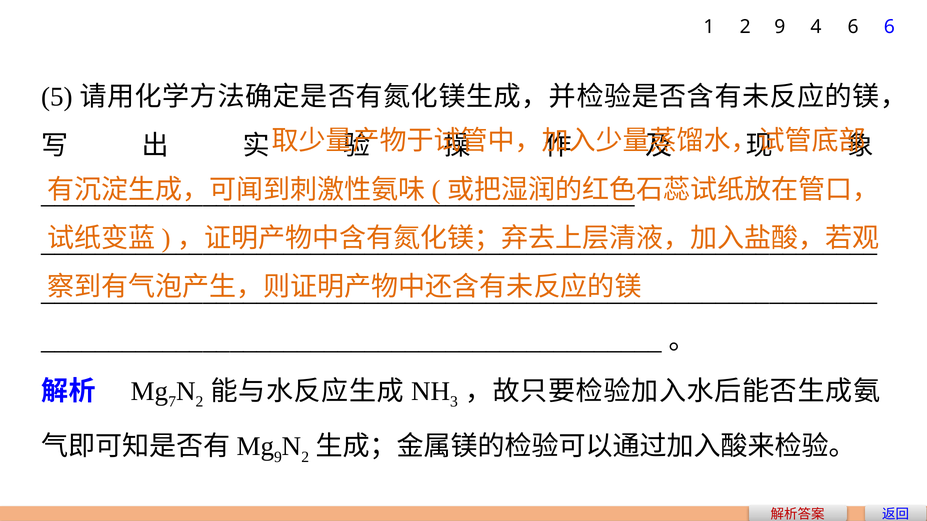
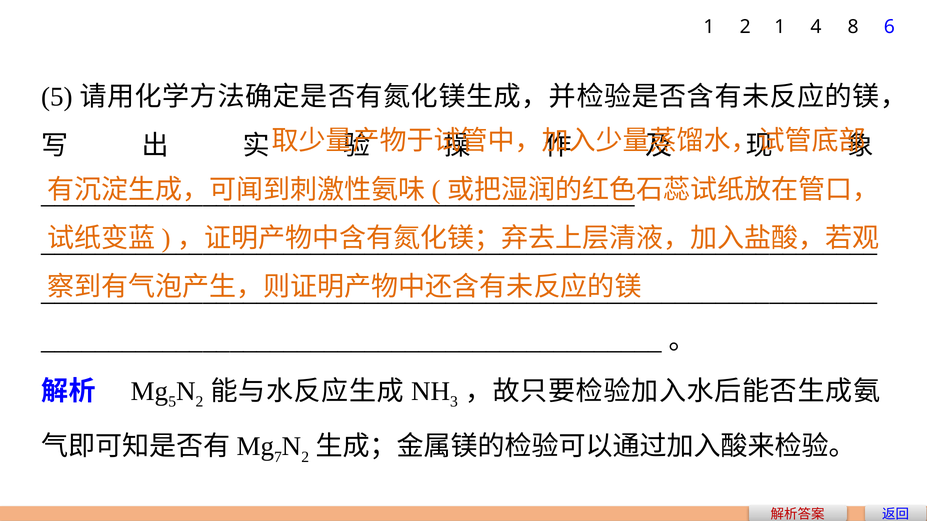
2 9: 9 -> 1
4 6: 6 -> 8
7 at (172, 402): 7 -> 5
9 at (278, 457): 9 -> 7
